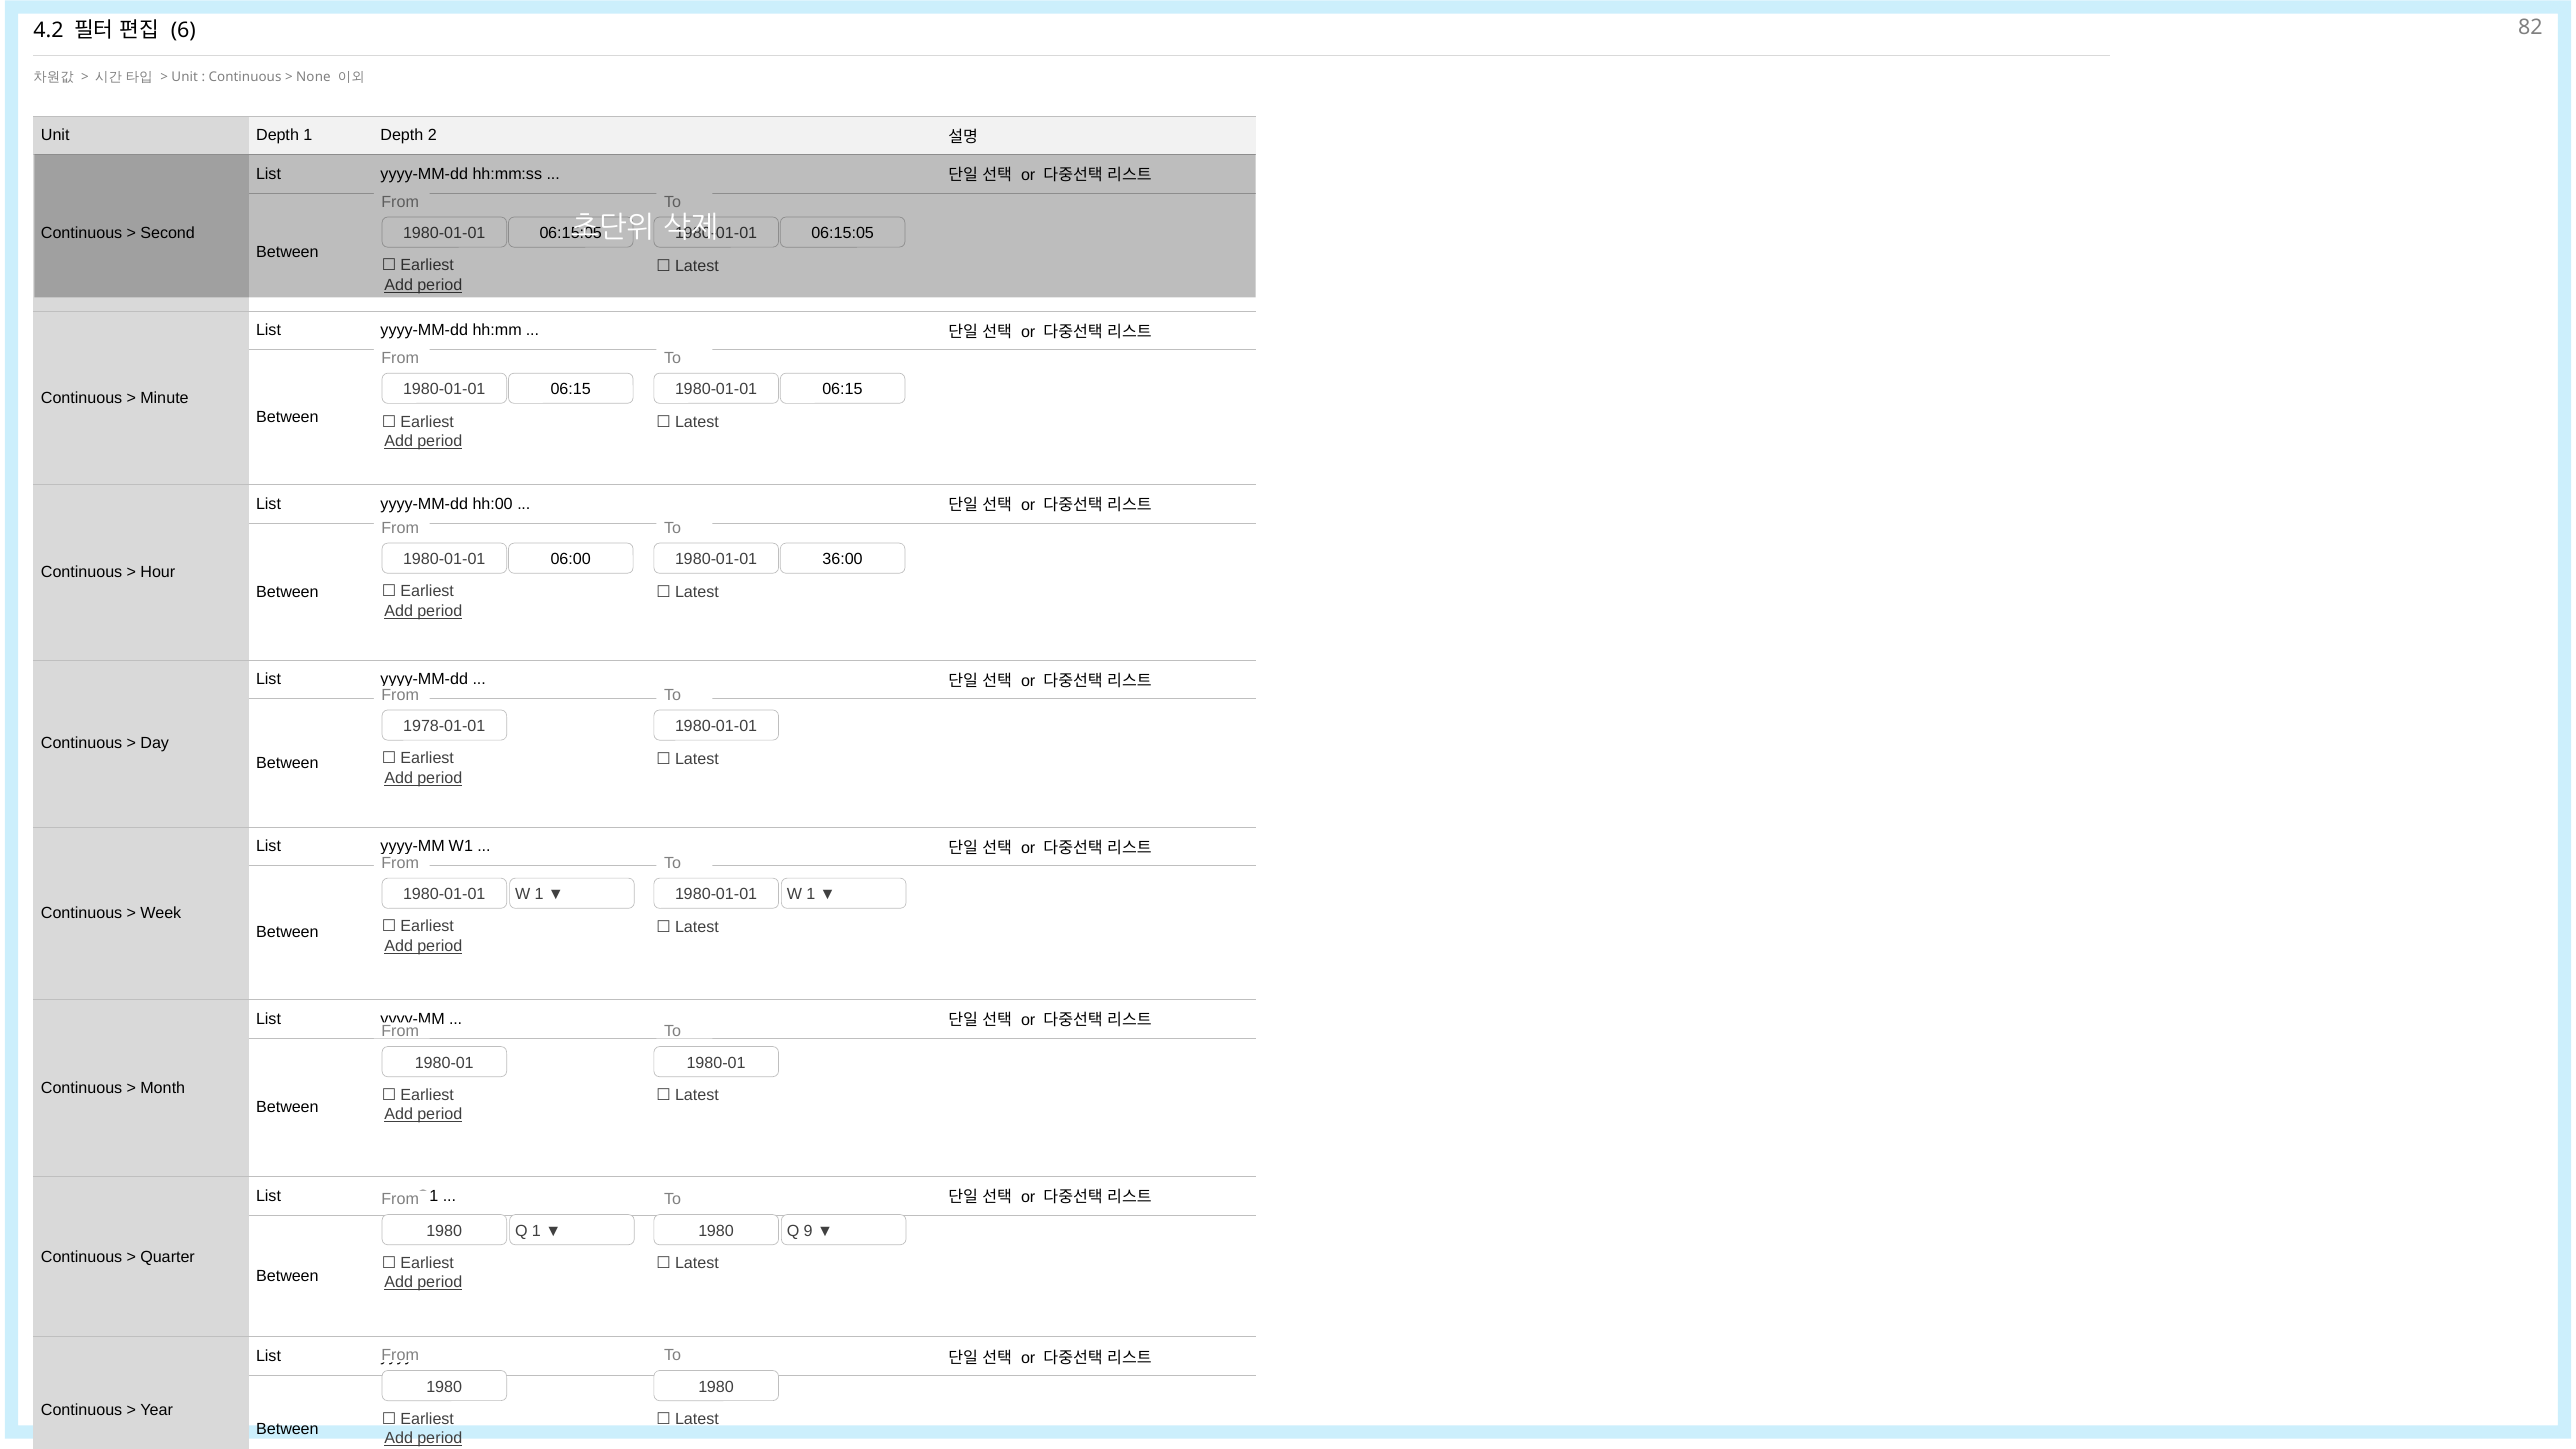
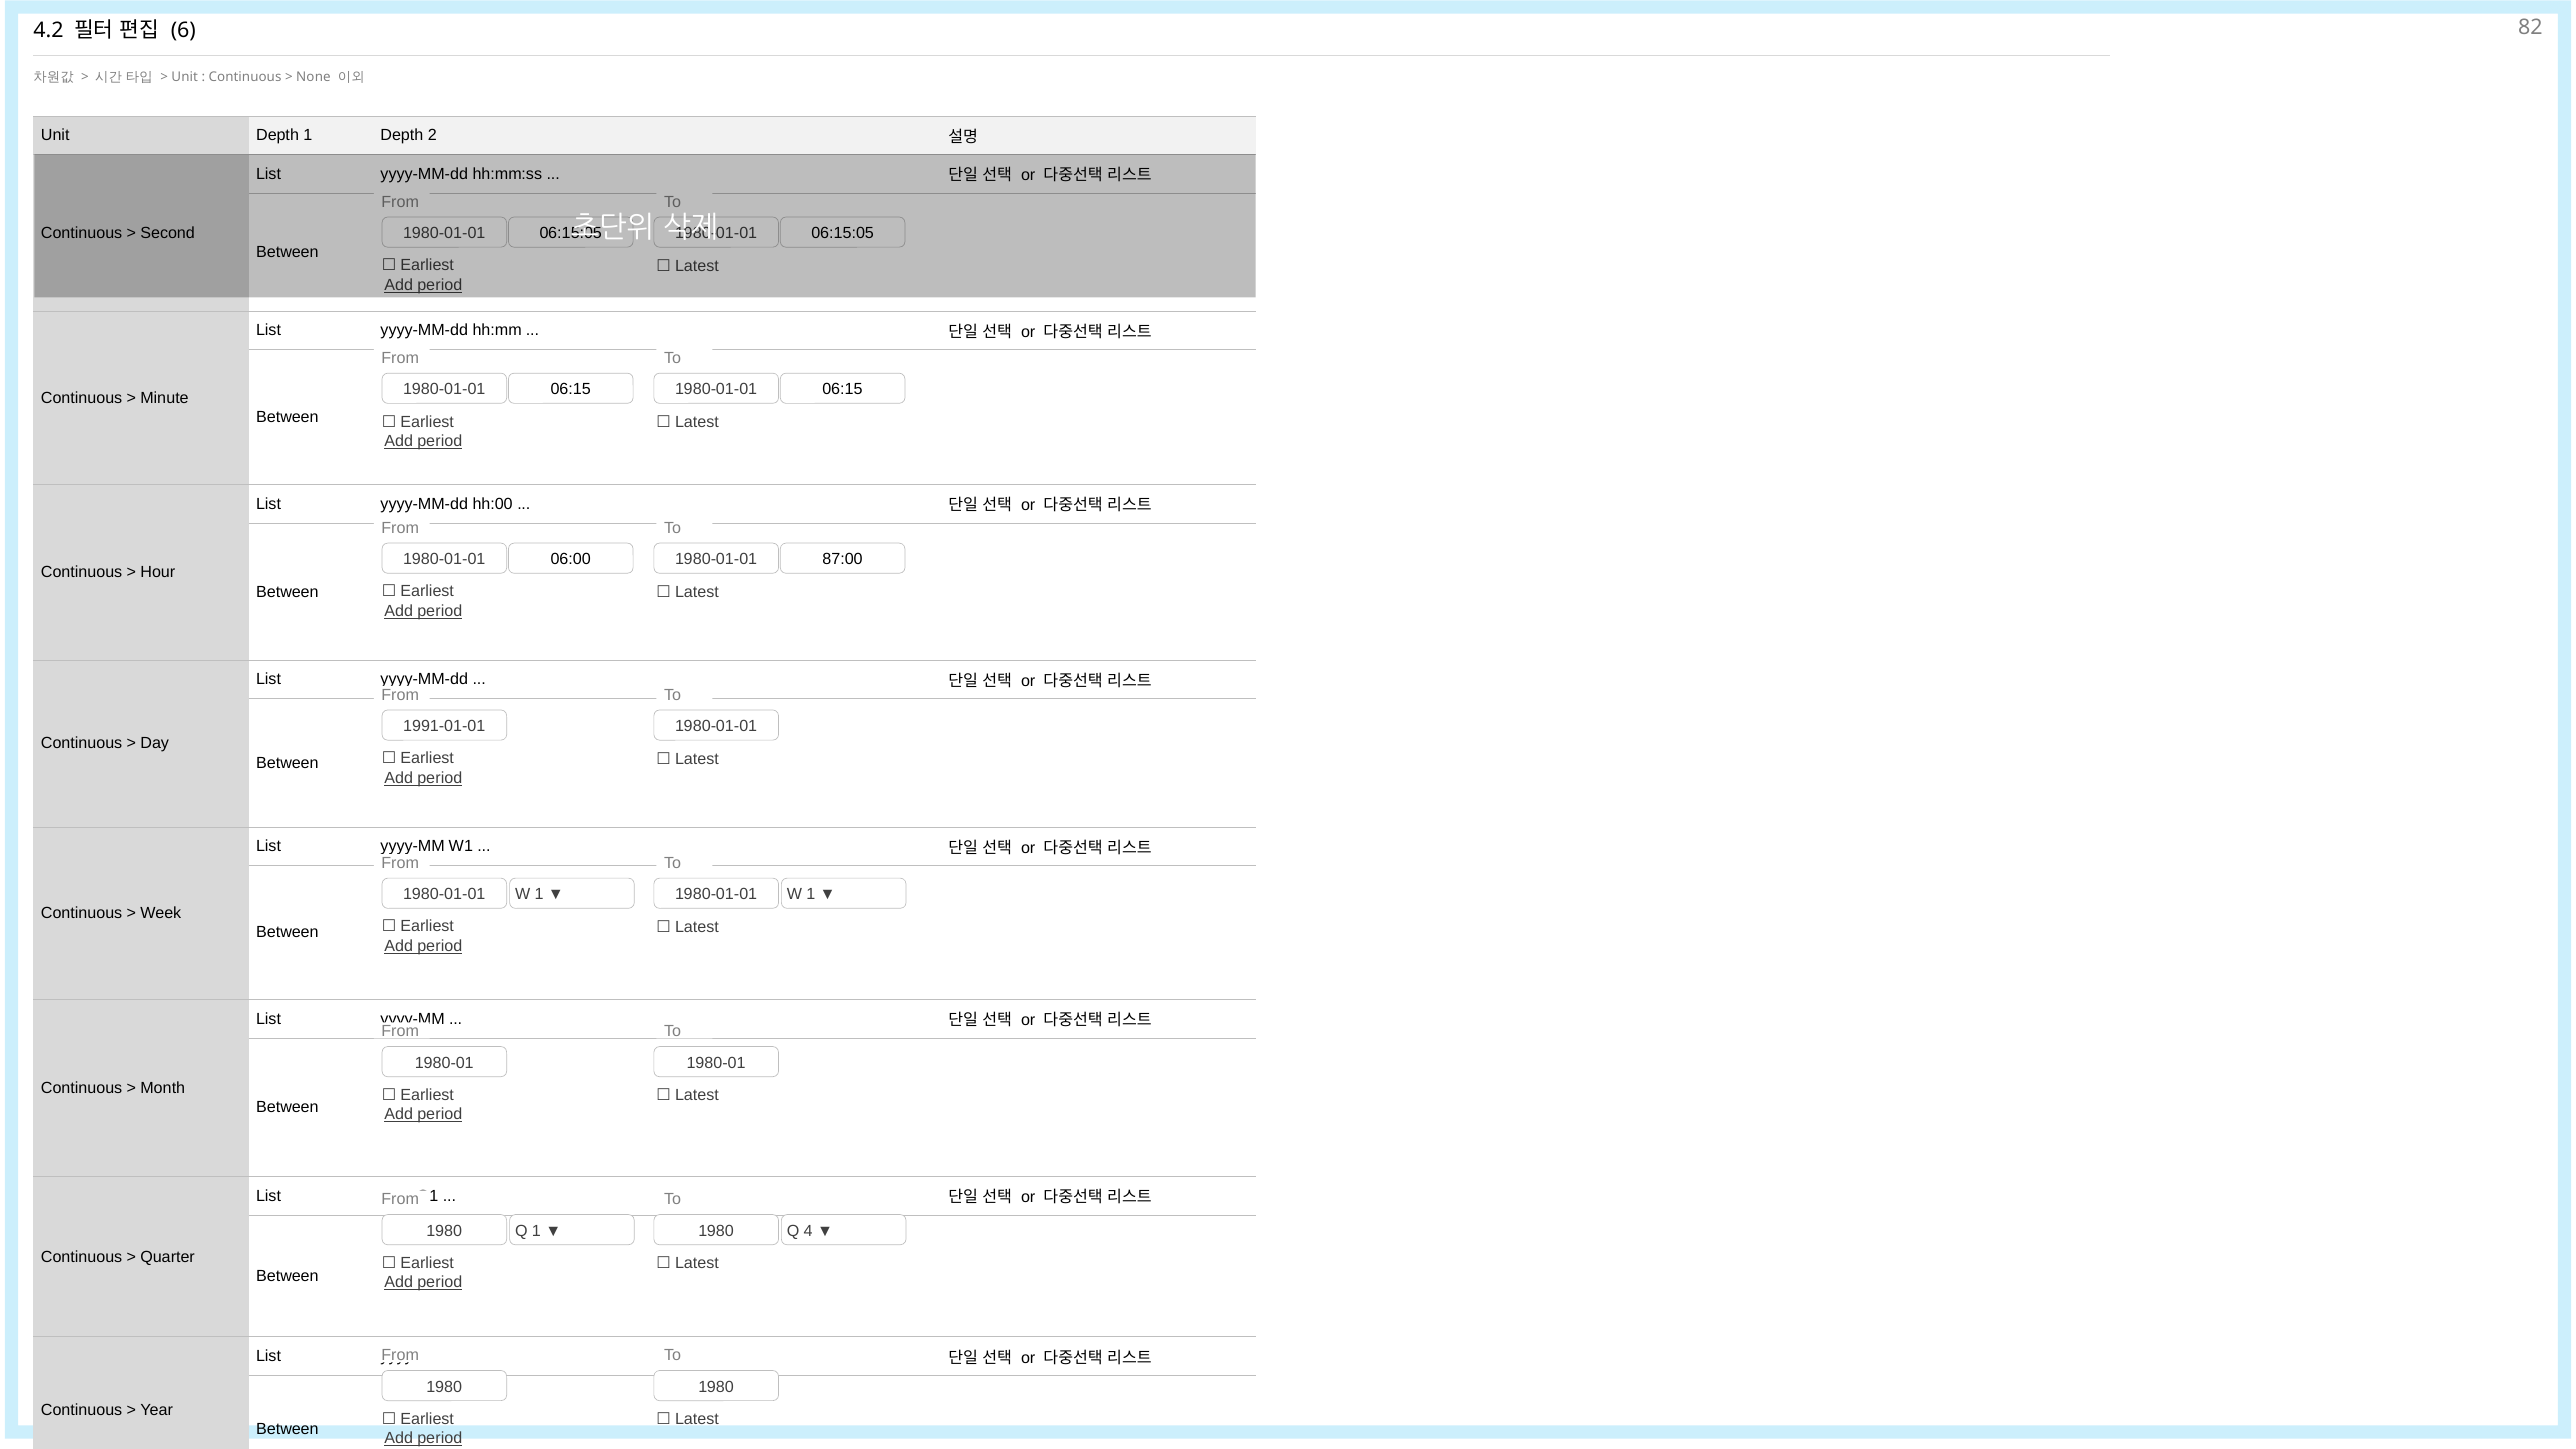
36:00: 36:00 -> 87:00
1978-01-01: 1978-01-01 -> 1991-01-01
9: 9 -> 4
